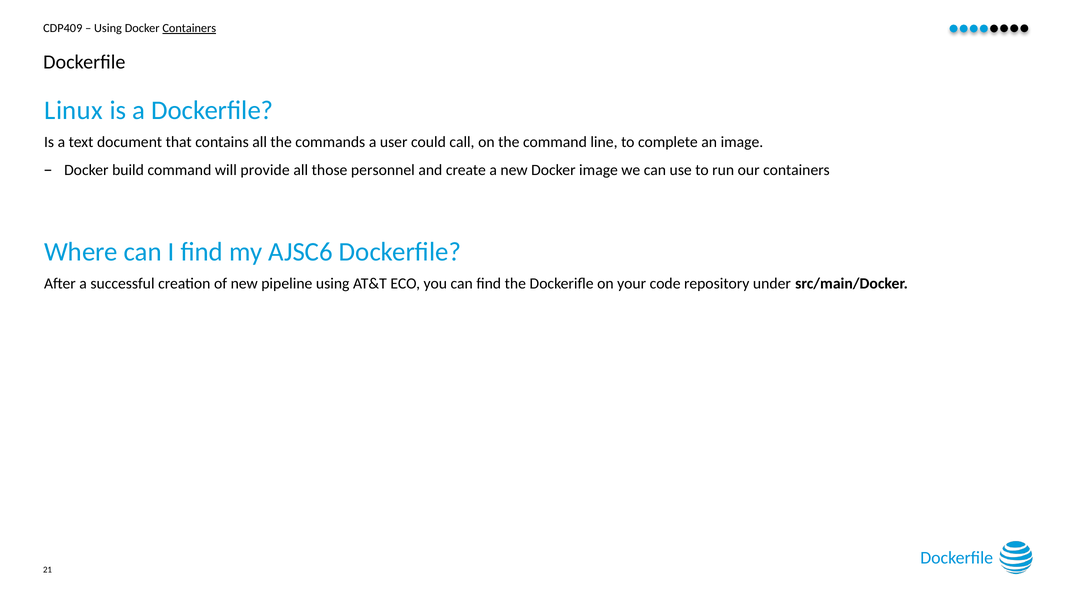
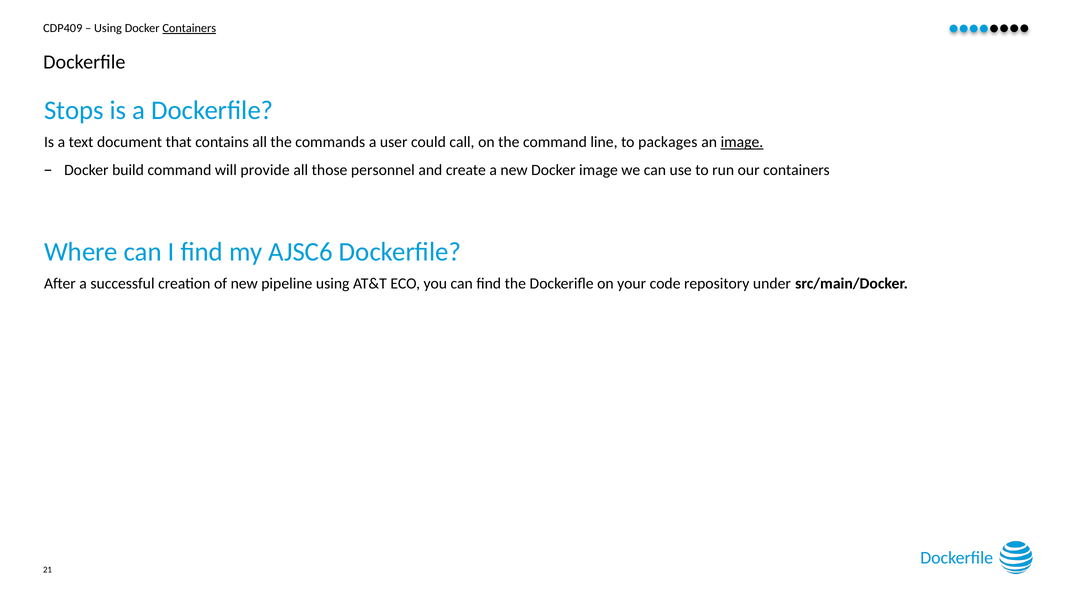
Linux: Linux -> Stops
complete: complete -> packages
image at (742, 142) underline: none -> present
